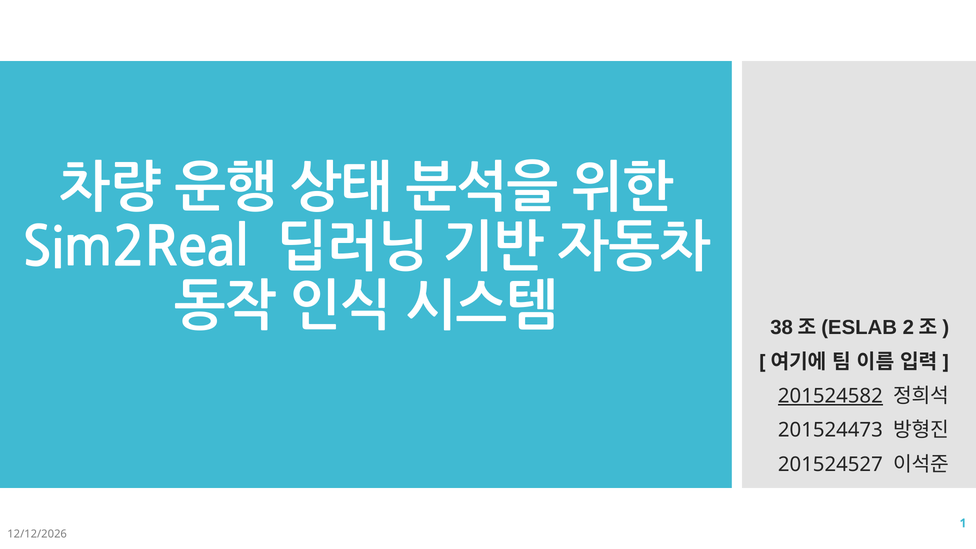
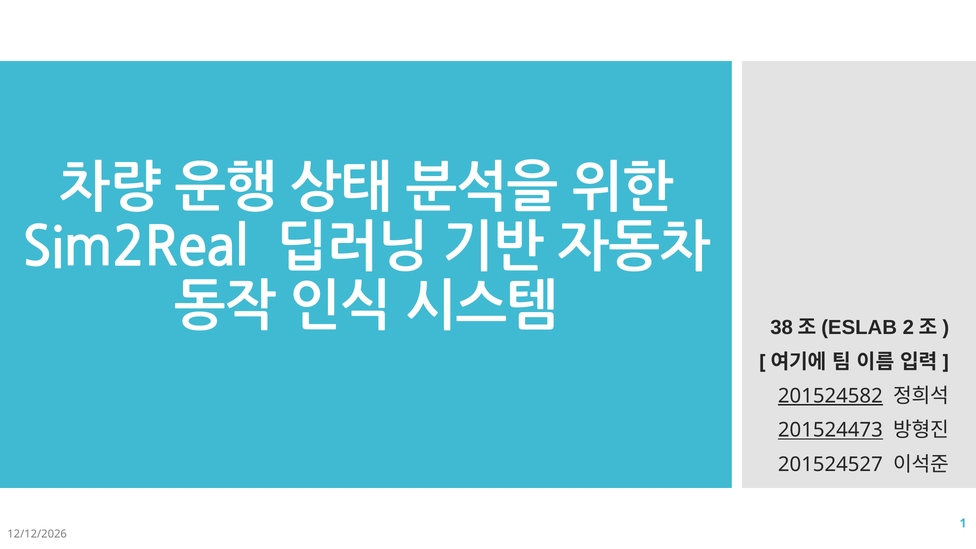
201524473 underline: none -> present
